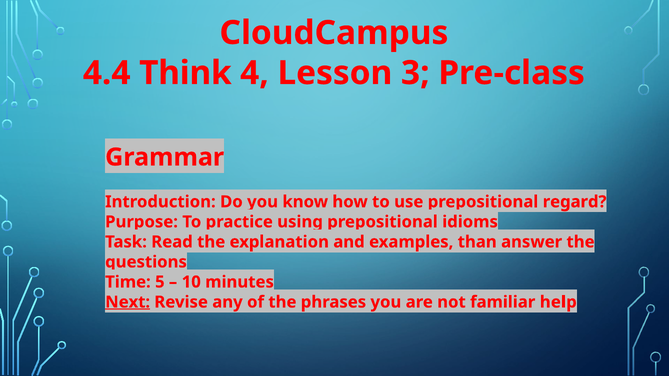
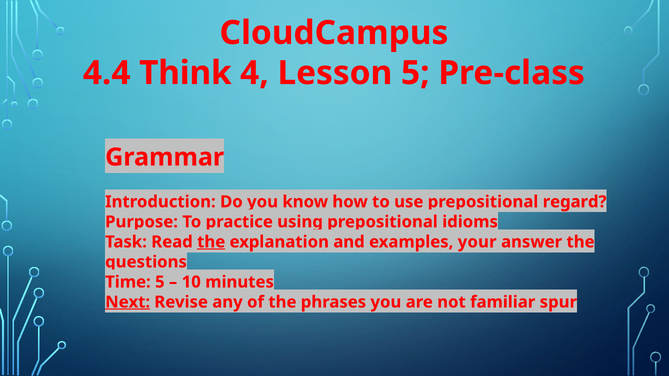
Lesson 3: 3 -> 5
the at (211, 242) underline: none -> present
than: than -> your
help: help -> spur
